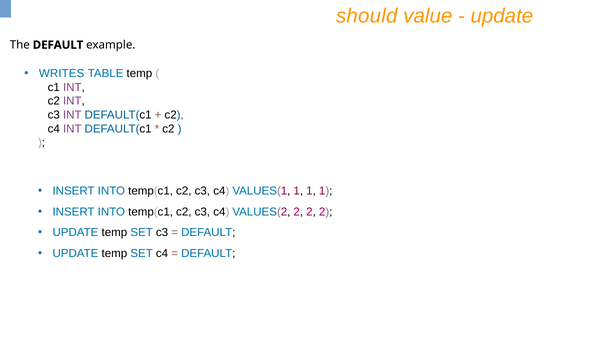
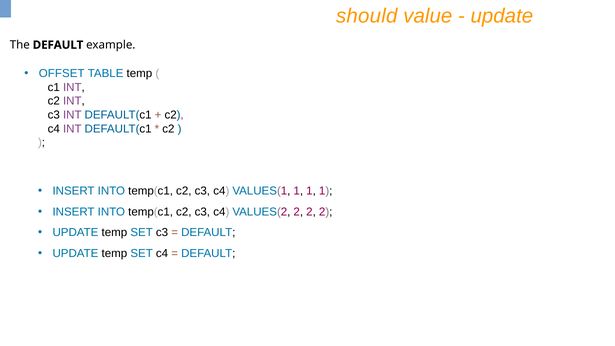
WRITES: WRITES -> OFFSET
